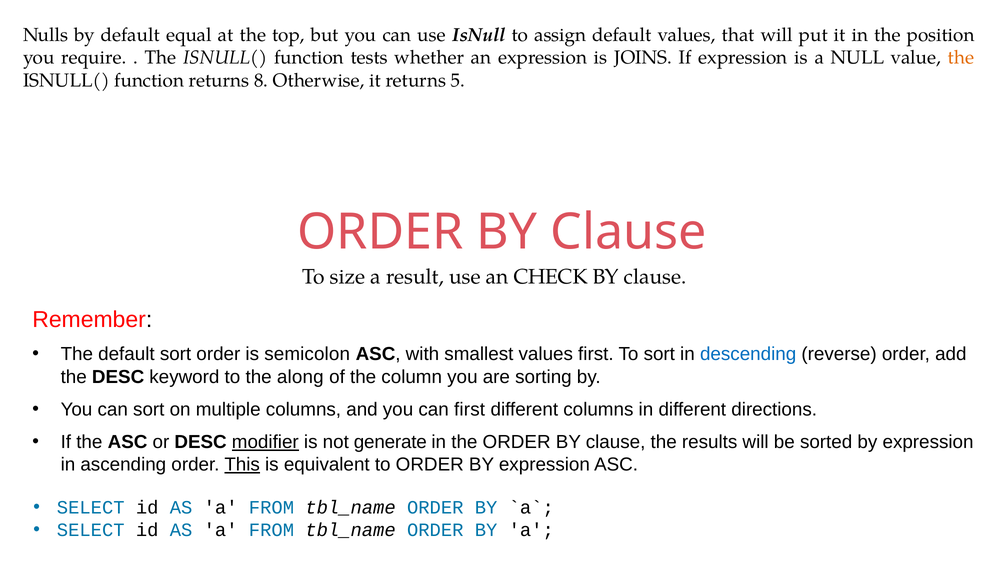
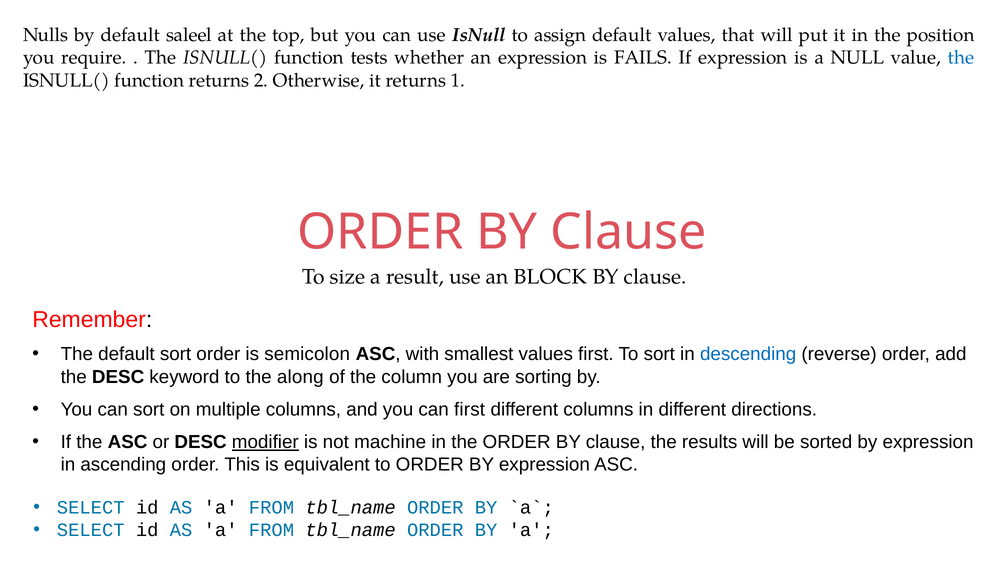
equal: equal -> saleel
JOINS: JOINS -> FAILS
the at (961, 58) colour: orange -> blue
8: 8 -> 2
5: 5 -> 1
CHECK: CHECK -> BLOCK
generate: generate -> machine
This underline: present -> none
